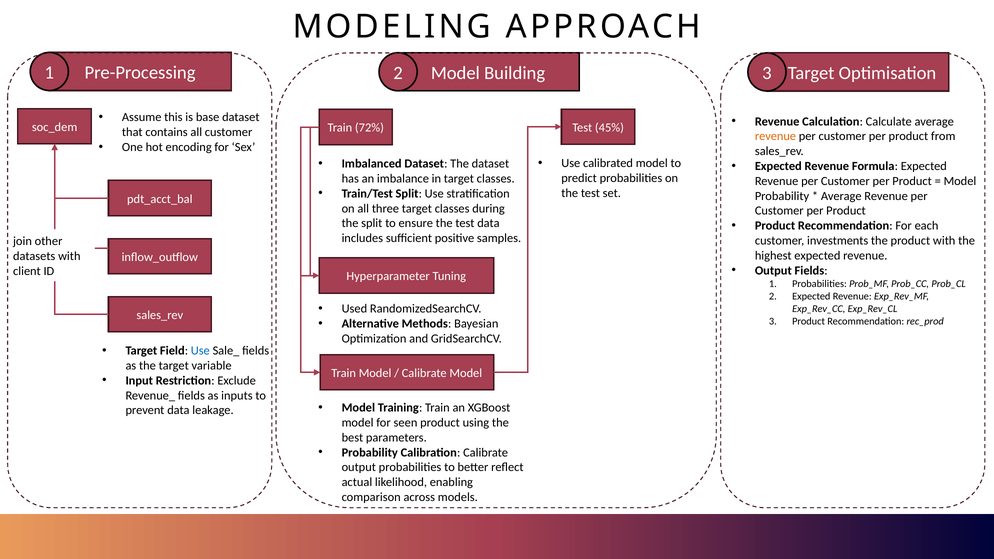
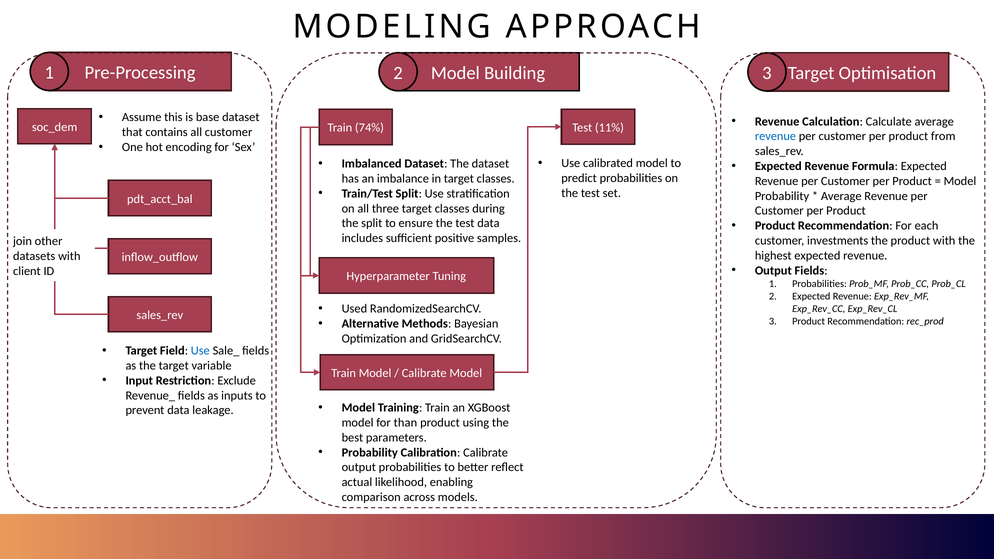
72%: 72% -> 74%
45%: 45% -> 11%
revenue at (775, 136) colour: orange -> blue
seen: seen -> than
